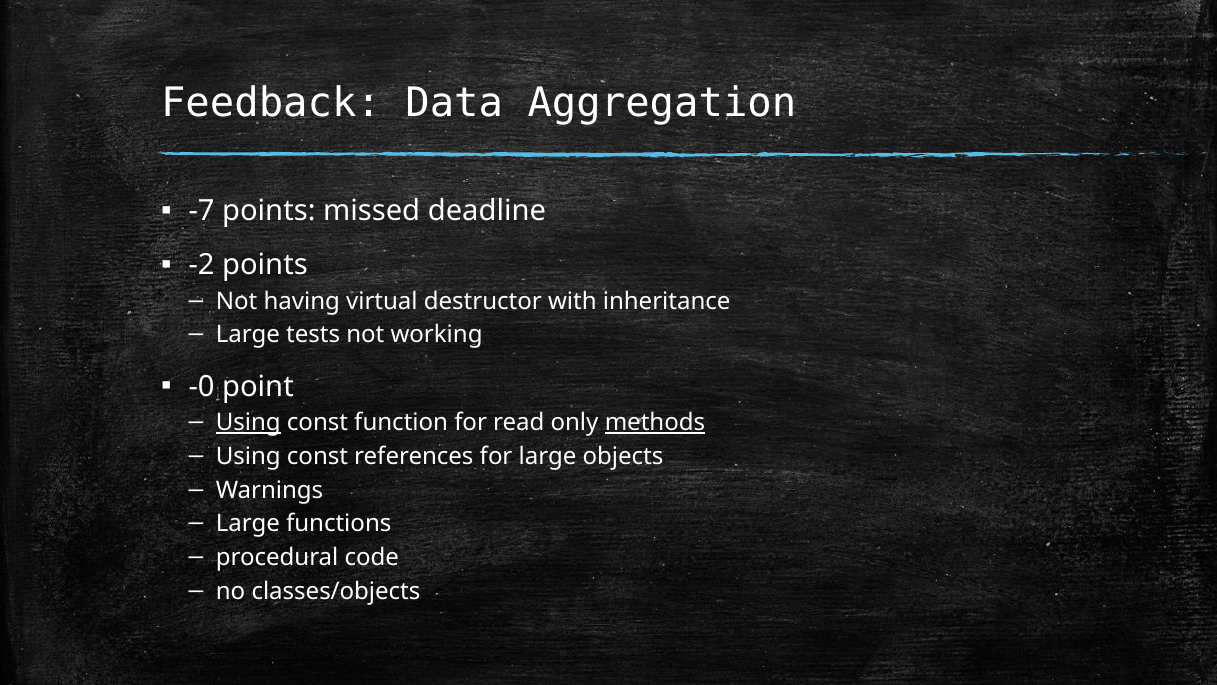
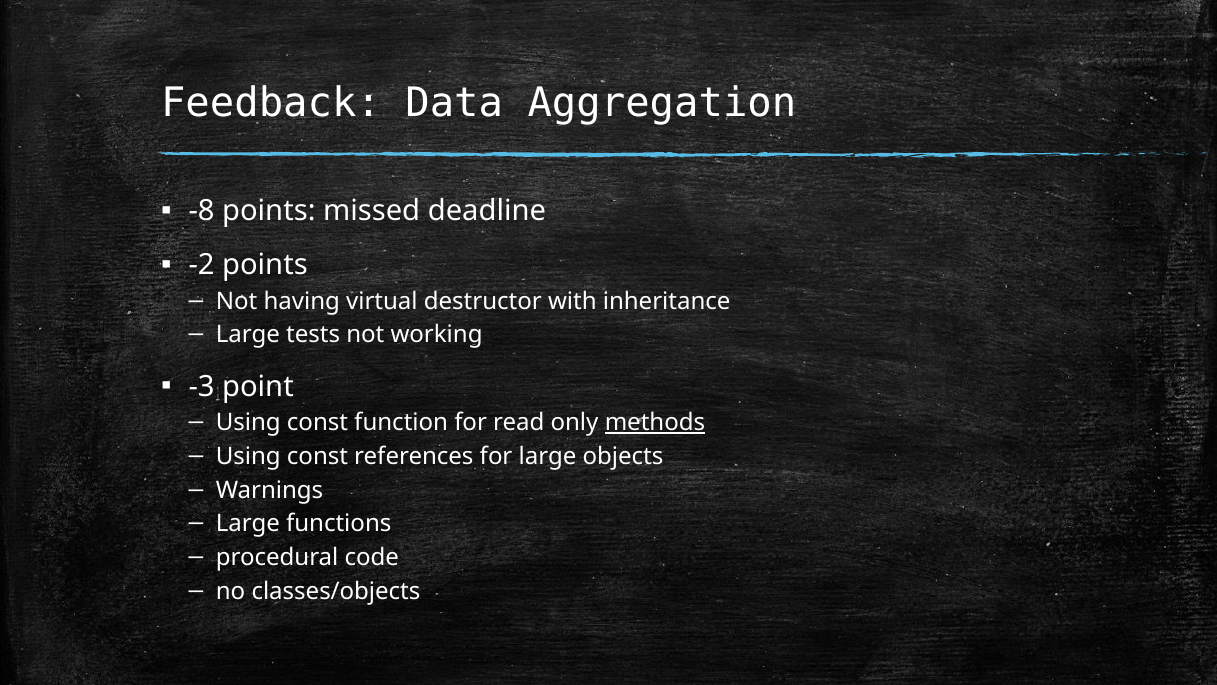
-7: -7 -> -8
-0: -0 -> -3
Using at (248, 423) underline: present -> none
